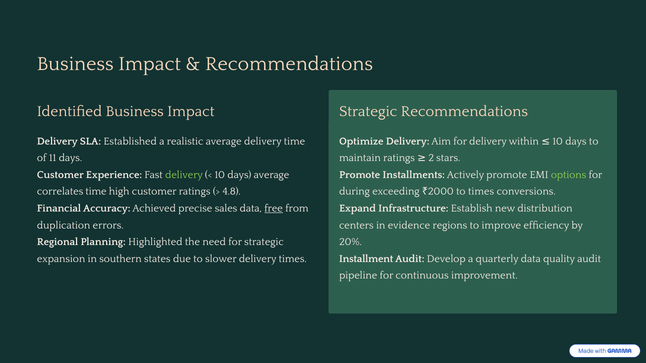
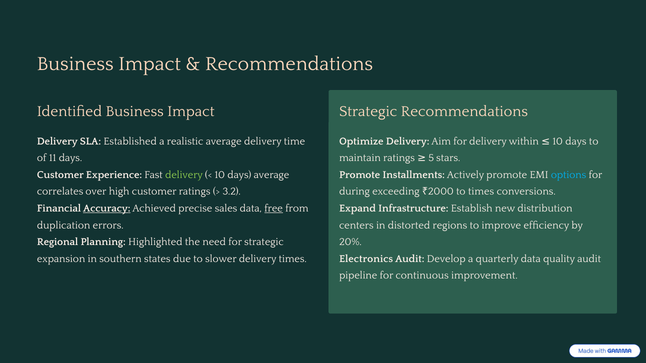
2: 2 -> 5
options colour: light green -> light blue
correlates time: time -> over
4.8: 4.8 -> 3.2
Accuracy underline: none -> present
evidence: evidence -> distorted
Installment: Installment -> Electronics
